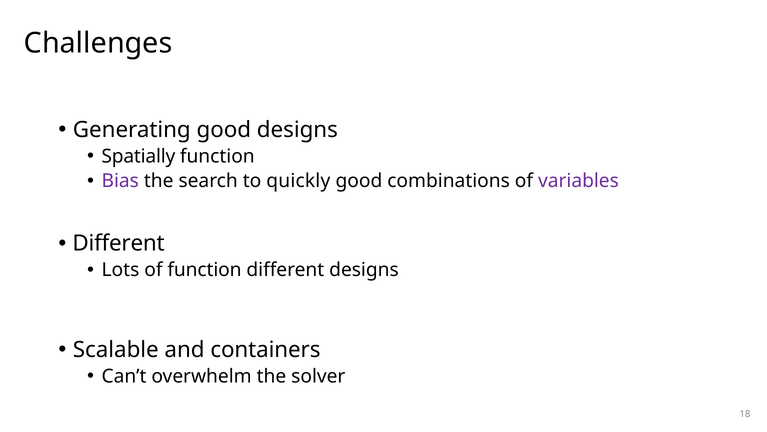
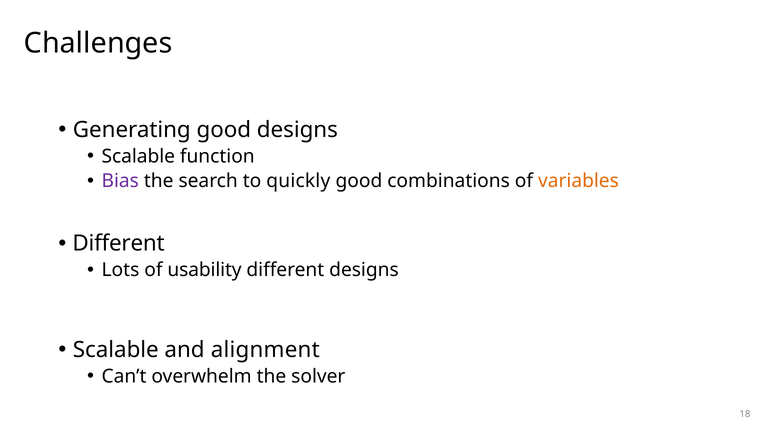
Spatially at (138, 156): Spatially -> Scalable
variables colour: purple -> orange
of function: function -> usability
containers: containers -> alignment
